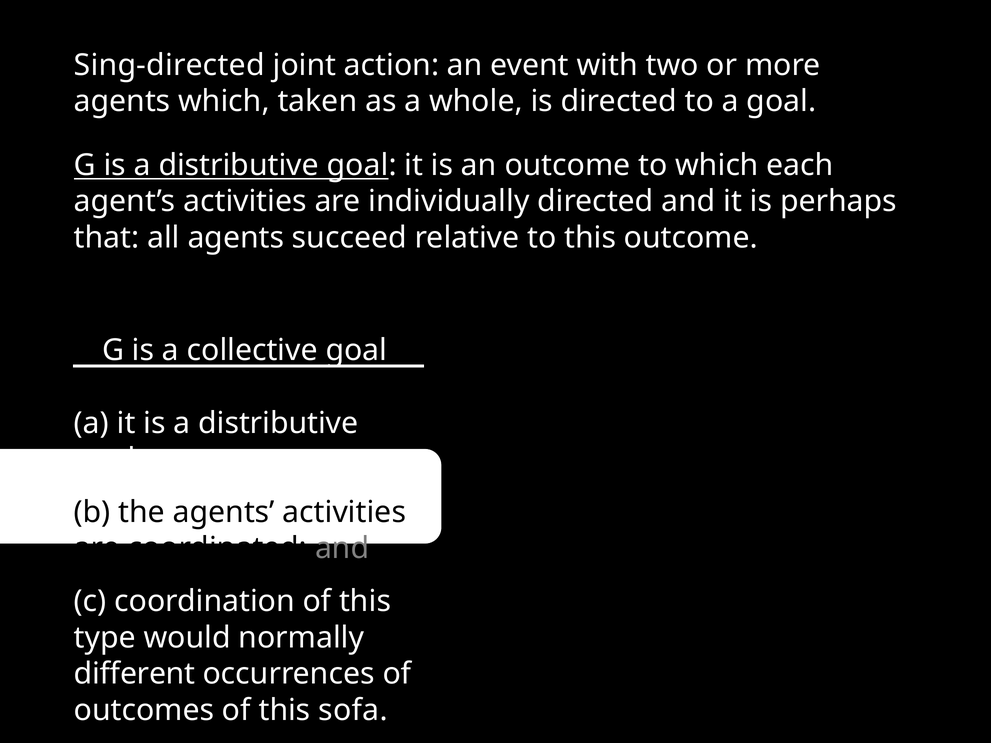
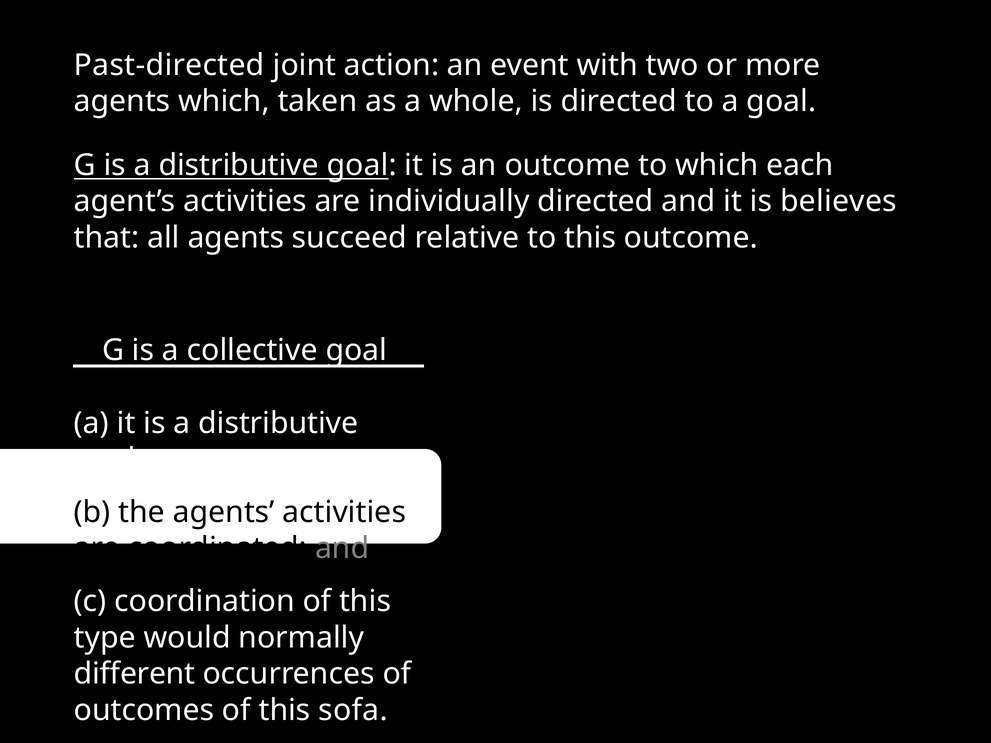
Sing-directed: Sing-directed -> Past-directed
perhaps: perhaps -> believes
